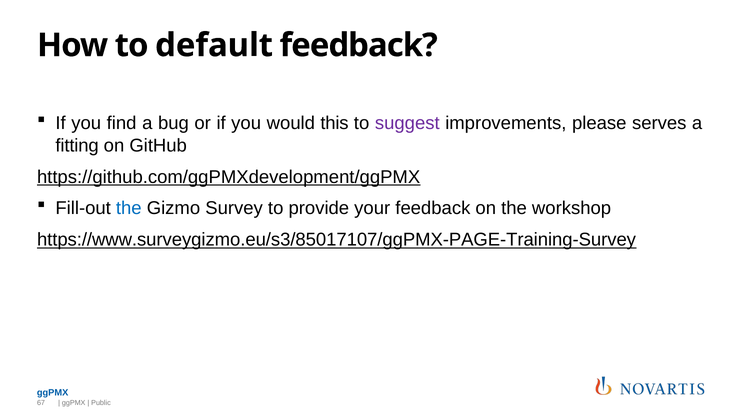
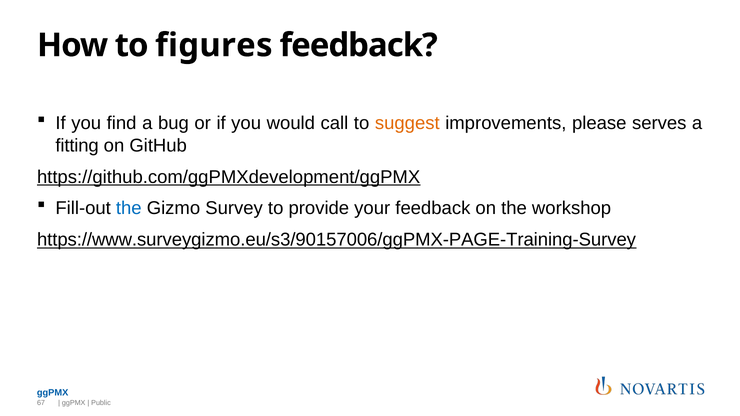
default: default -> figures
this: this -> call
suggest colour: purple -> orange
https://www.surveygizmo.eu/s3/85017107/ggPMX-PAGE-Training-Survey: https://www.surveygizmo.eu/s3/85017107/ggPMX-PAGE-Training-Survey -> https://www.surveygizmo.eu/s3/90157006/ggPMX-PAGE-Training-Survey
